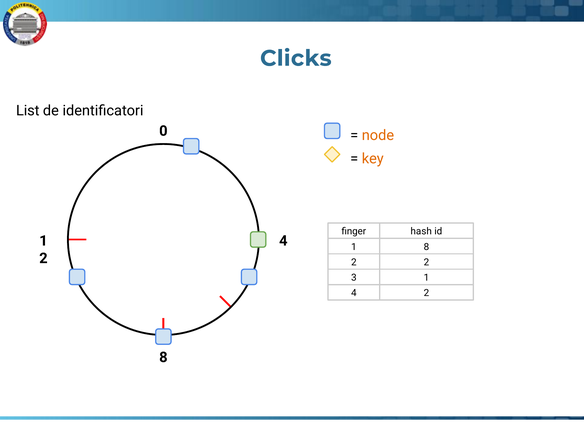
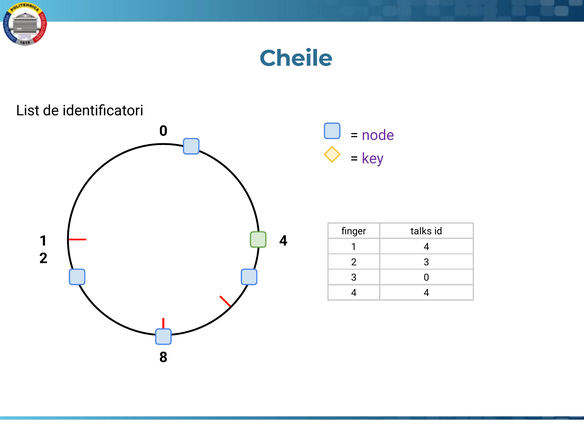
Clicks: Clicks -> Cheile
node colour: orange -> purple
key colour: orange -> purple
hash: hash -> talks
1 8: 8 -> 4
2 2: 2 -> 3
3 1: 1 -> 0
4 2: 2 -> 4
